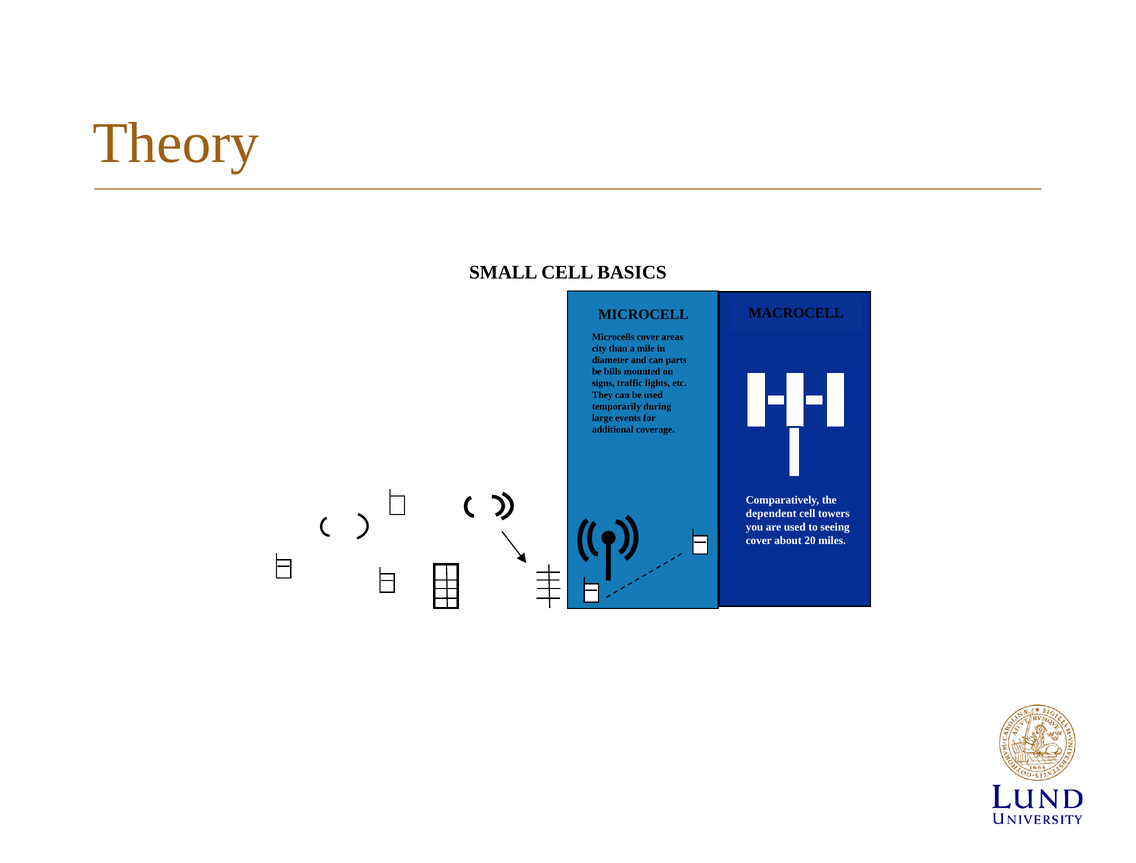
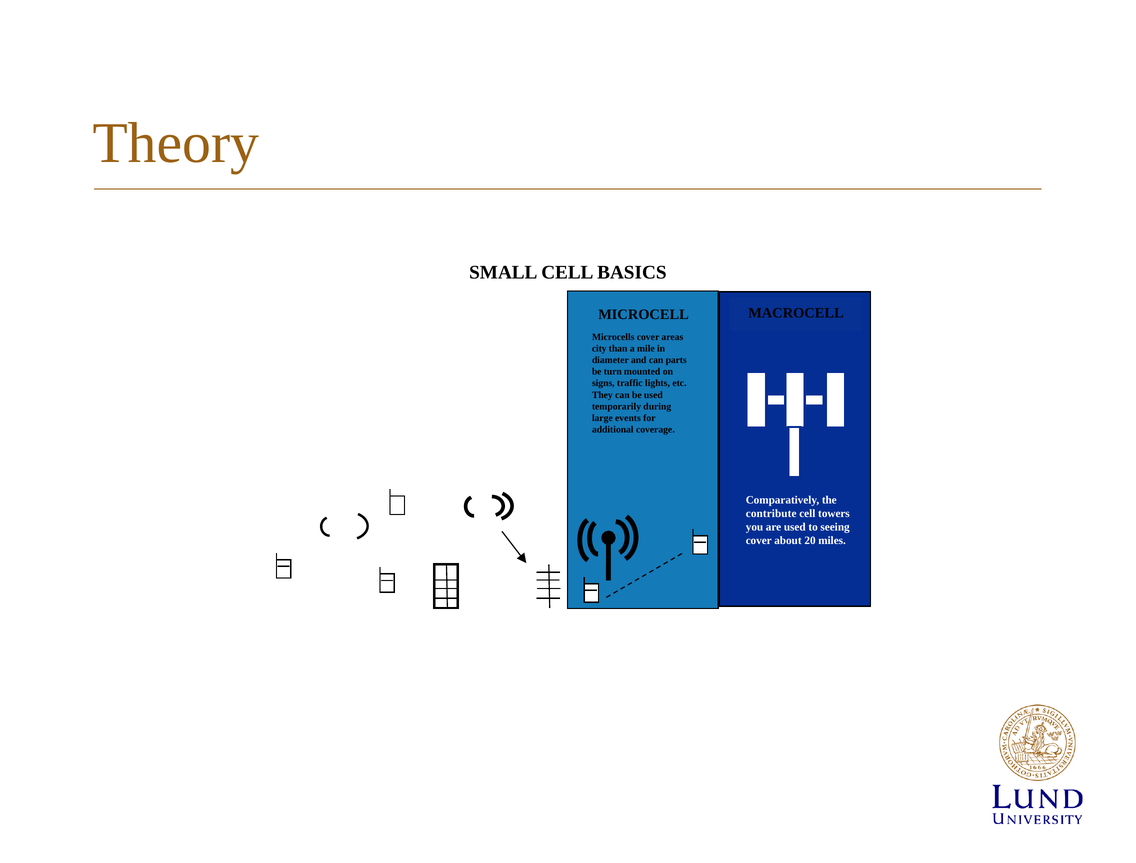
bills: bills -> turn
dependent: dependent -> contribute
